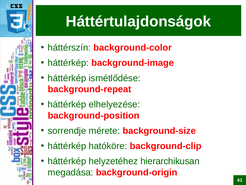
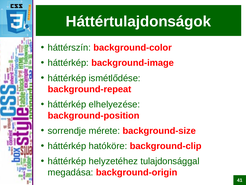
hierarchikusan: hierarchikusan -> tulajdonsággal
